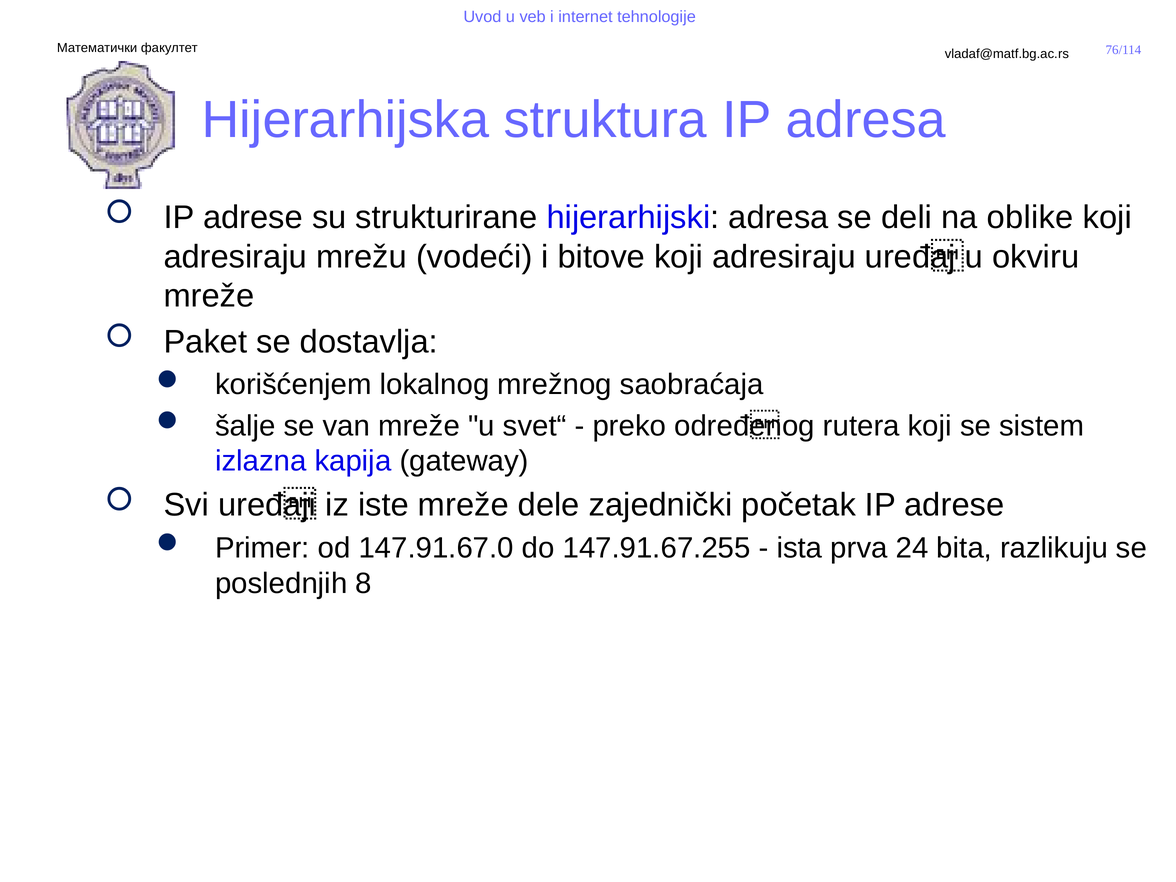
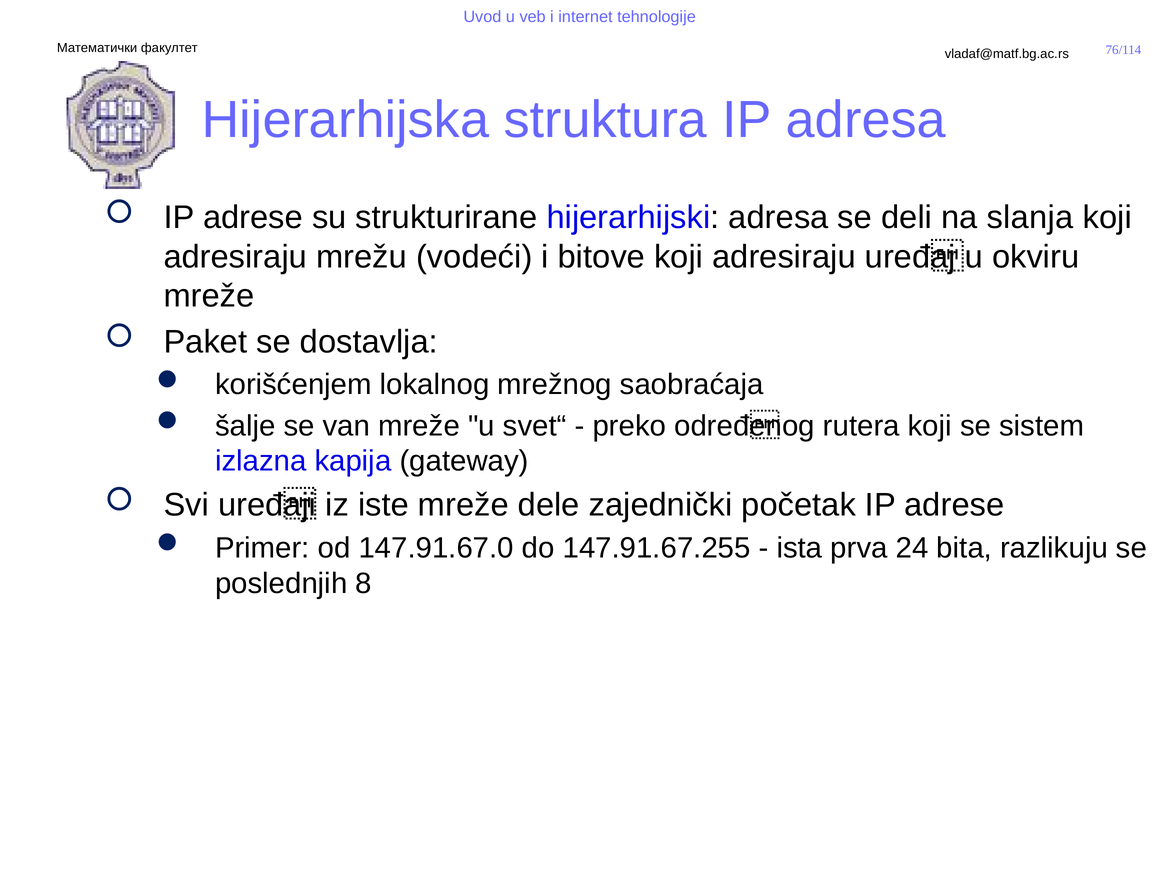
oblike: oblike -> slanja
